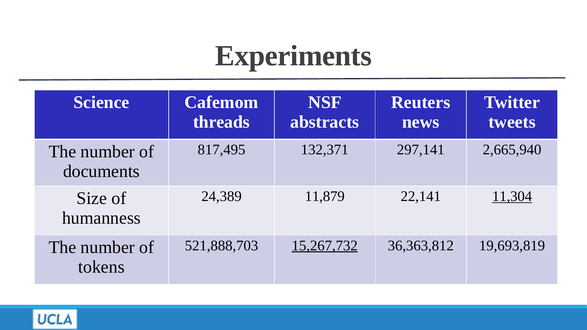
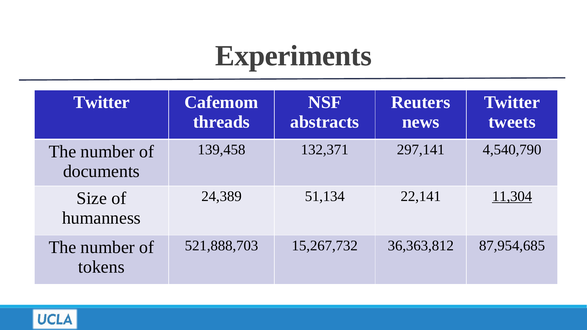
Science at (101, 102): Science -> Twitter
817,495: 817,495 -> 139,458
2,665,940: 2,665,940 -> 4,540,790
11,879: 11,879 -> 51,134
15,267,732 underline: present -> none
19,693,819: 19,693,819 -> 87,954,685
